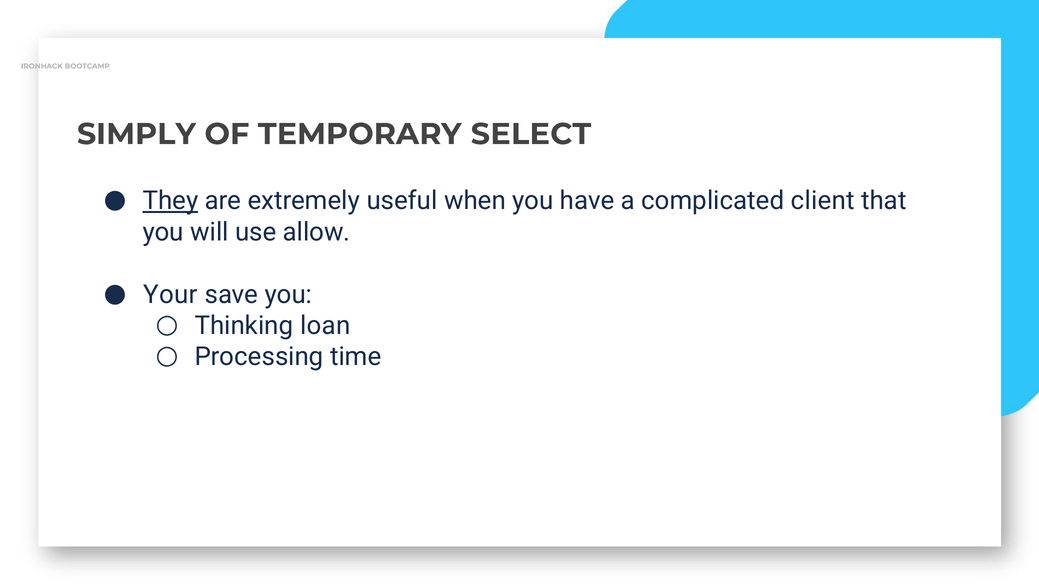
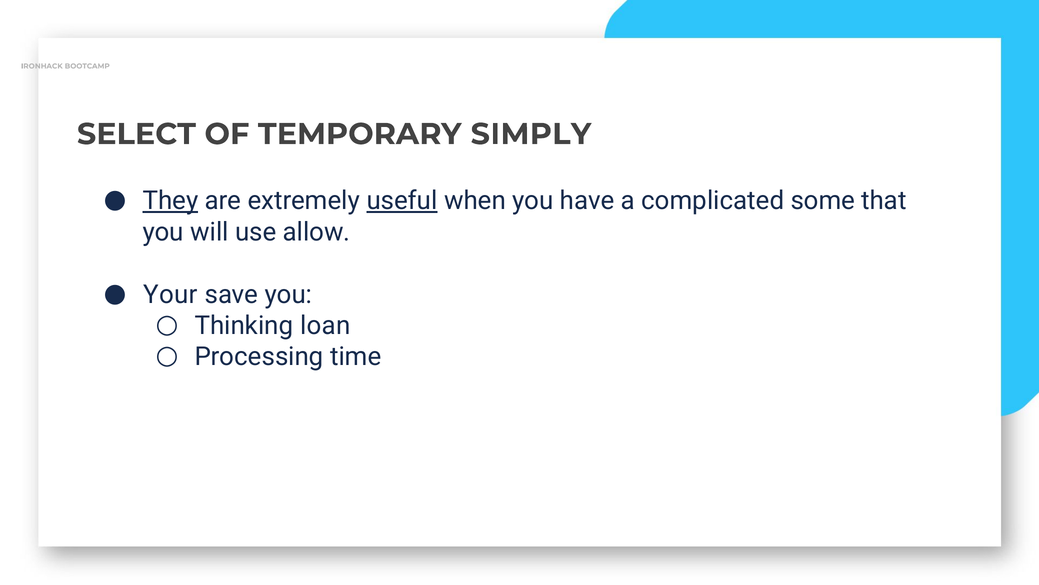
SIMPLY: SIMPLY -> SELECT
SELECT: SELECT -> SIMPLY
useful underline: none -> present
client: client -> some
